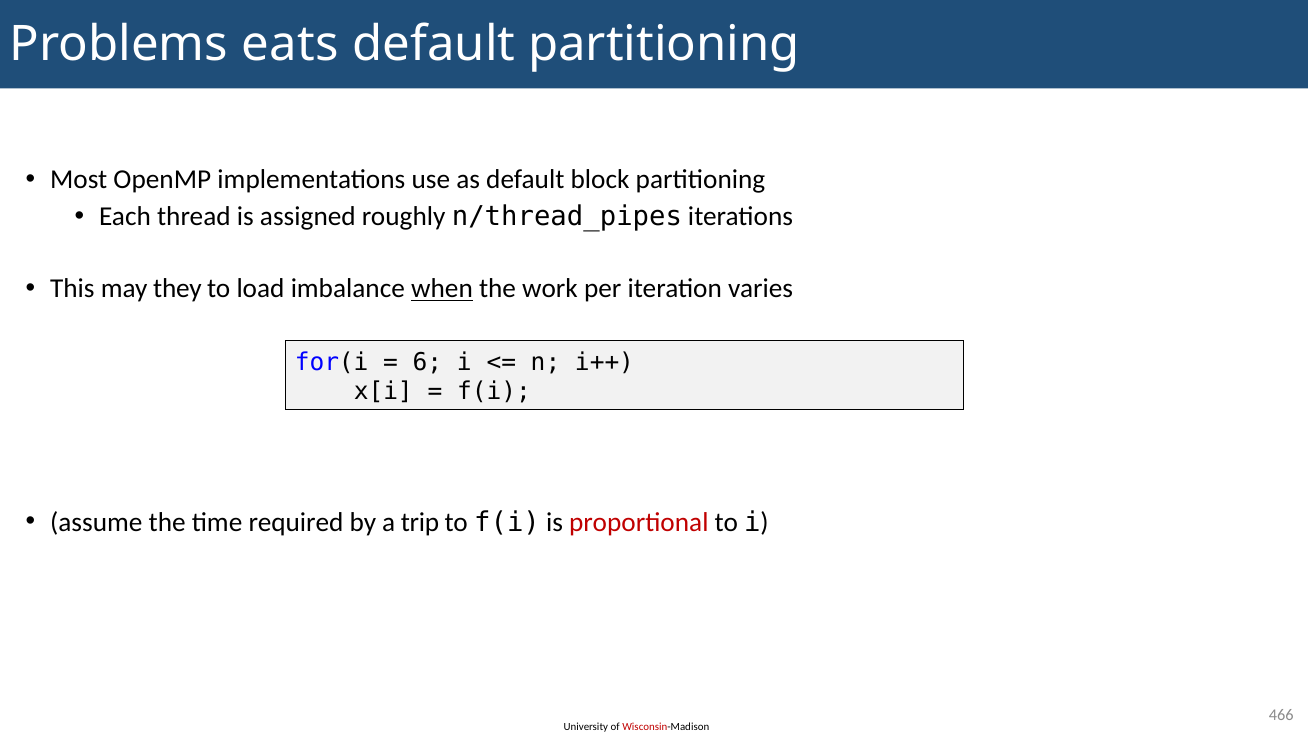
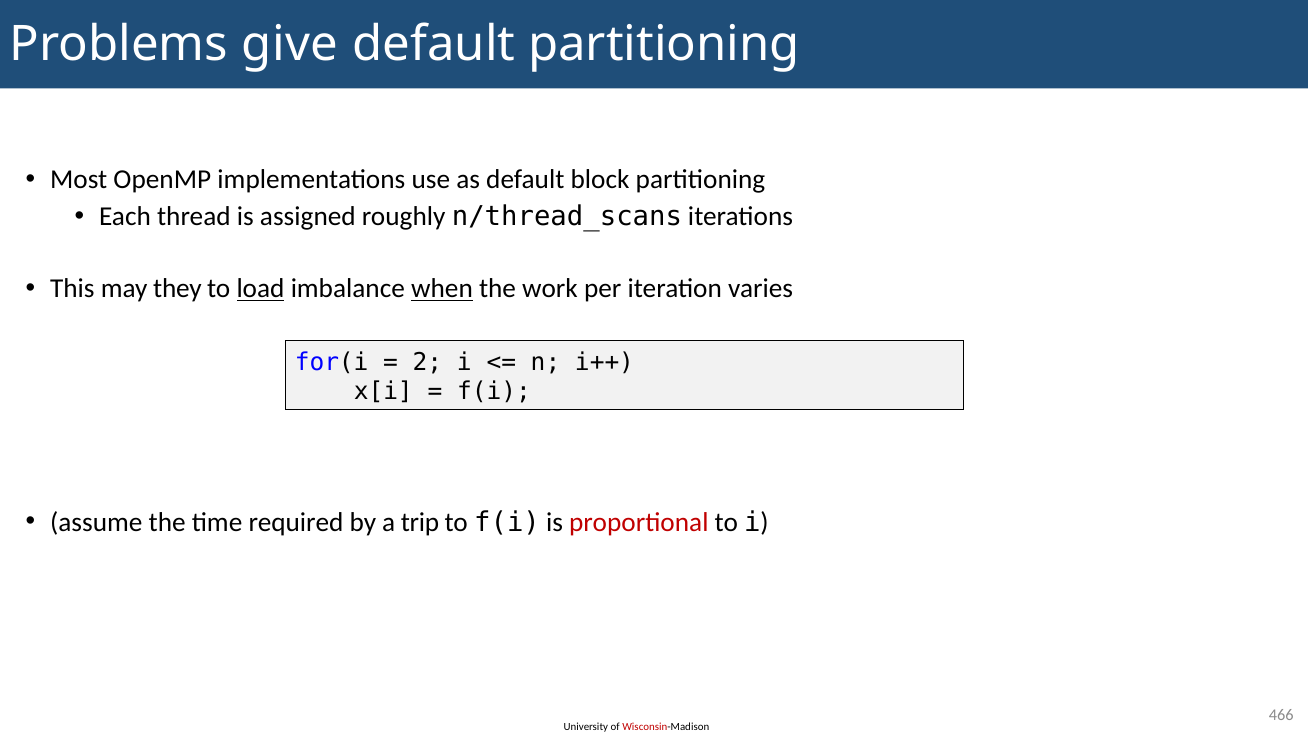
eats: eats -> give
n/thread_pipes: n/thread_pipes -> n/thread_scans
load underline: none -> present
6: 6 -> 2
